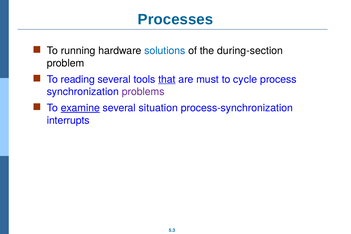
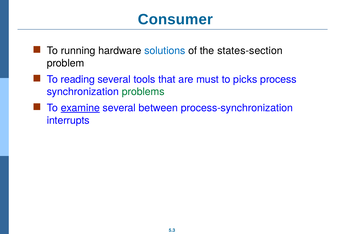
Processes: Processes -> Consumer
during-section: during-section -> states-section
that underline: present -> none
cycle: cycle -> picks
problems colour: purple -> green
situation: situation -> between
